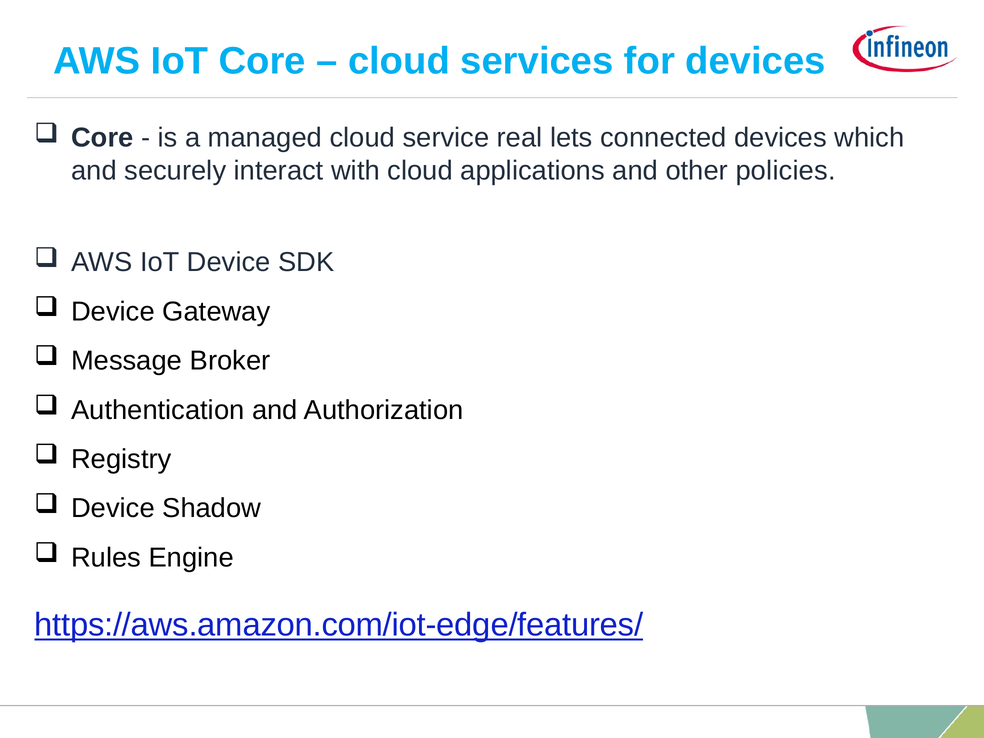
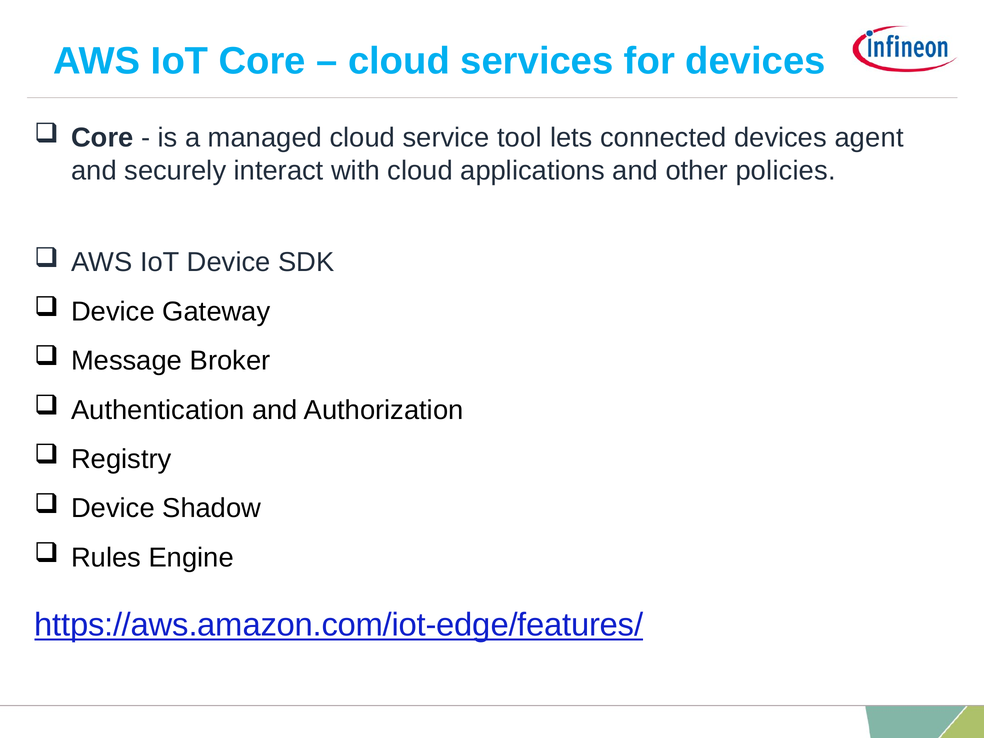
real: real -> tool
which: which -> agent
